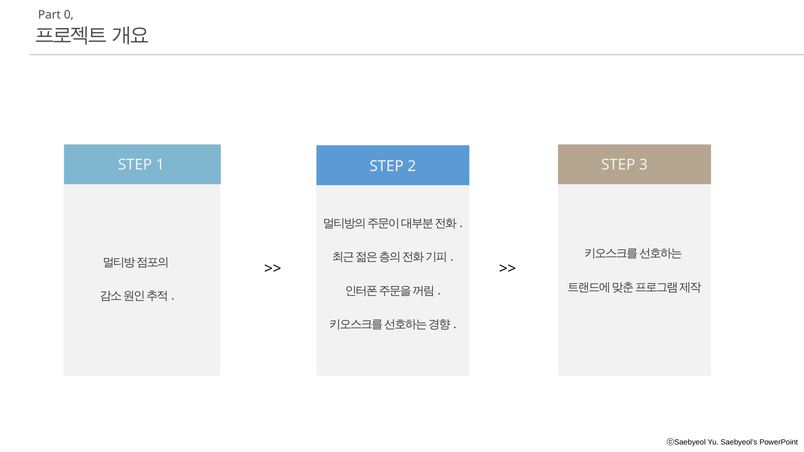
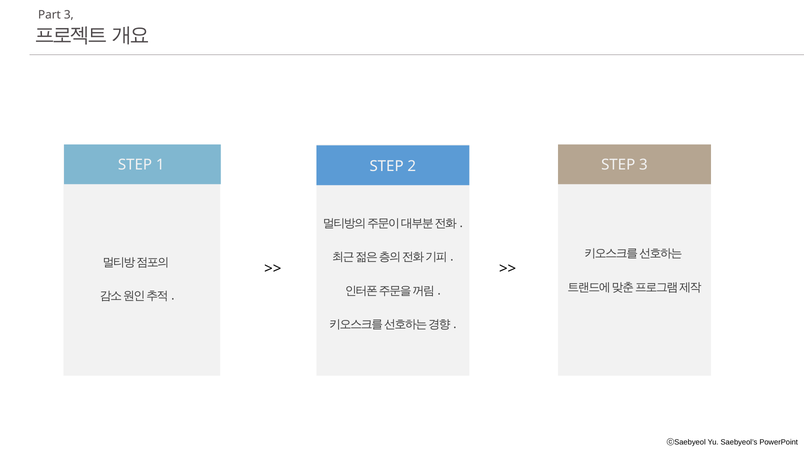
Part 0: 0 -> 3
